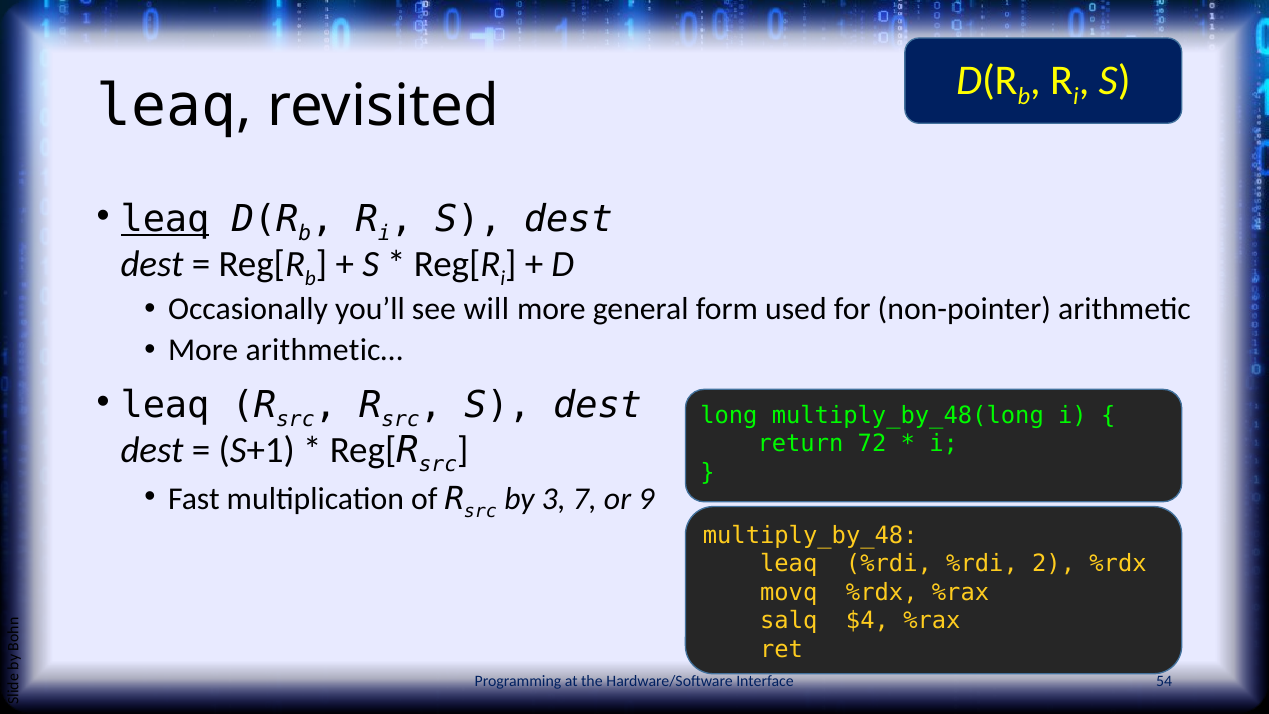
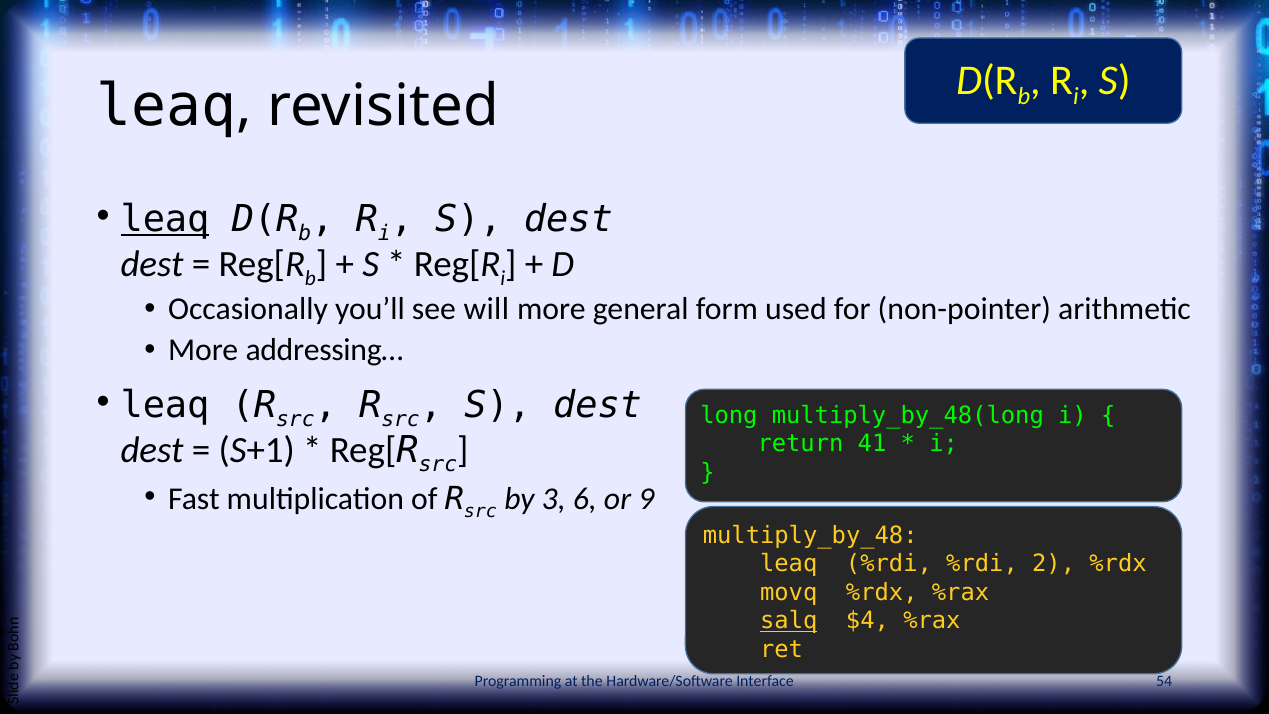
arithmetic…: arithmetic… -> addressing…
72: 72 -> 41
7: 7 -> 6
salq underline: none -> present
